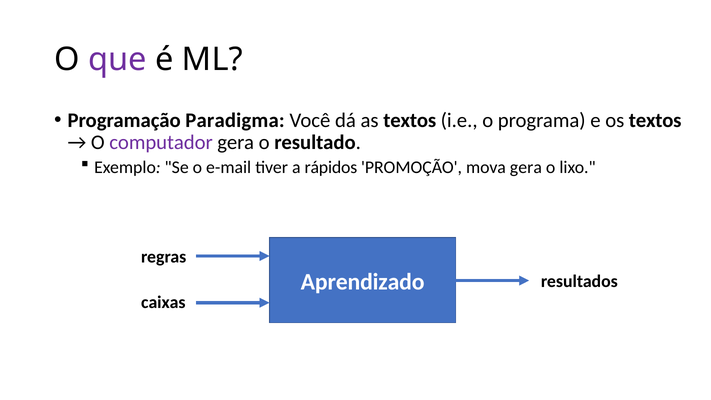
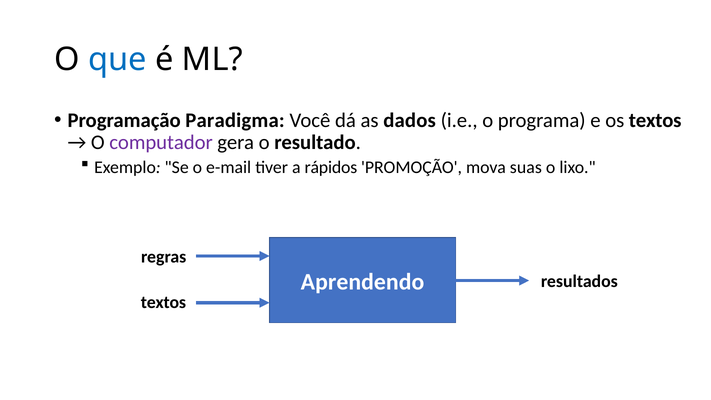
que colour: purple -> blue
as textos: textos -> dados
mova gera: gera -> suas
Aprendizado: Aprendizado -> Aprendendo
caixas at (163, 302): caixas -> textos
